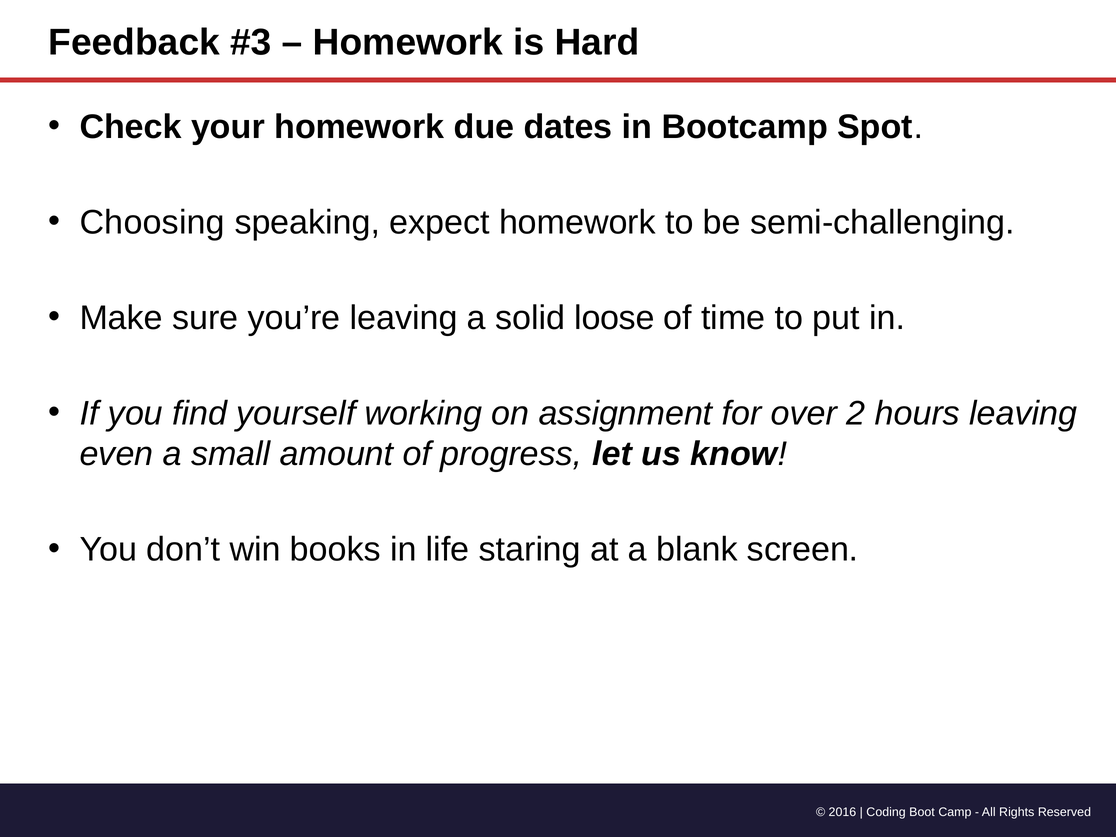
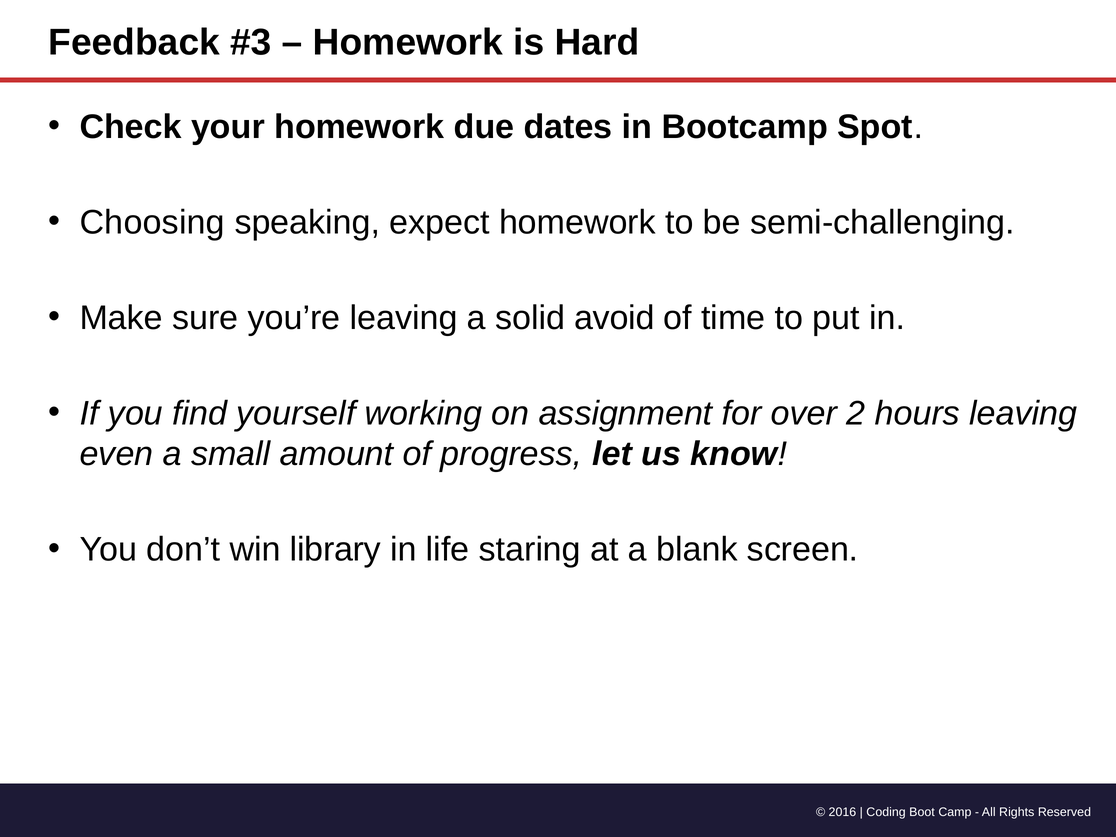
loose: loose -> avoid
books: books -> library
